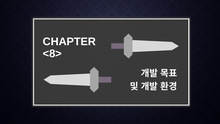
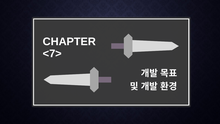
<8>: <8> -> <7>
